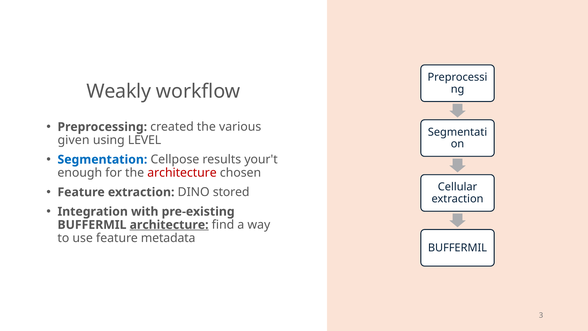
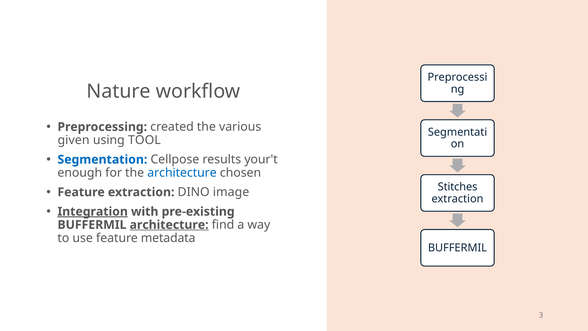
Weakly: Weakly -> Nature
LEVEL: LEVEL -> TOOL
architecture at (182, 173) colour: red -> blue
Cellular: Cellular -> Stitches
stored: stored -> image
Integration underline: none -> present
